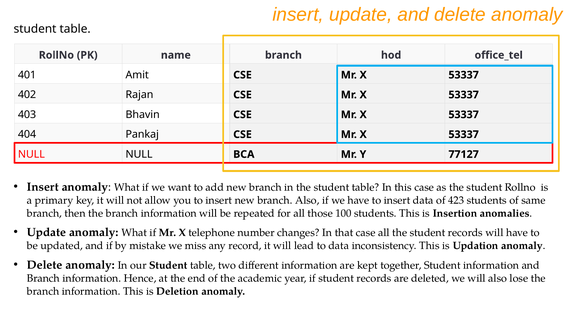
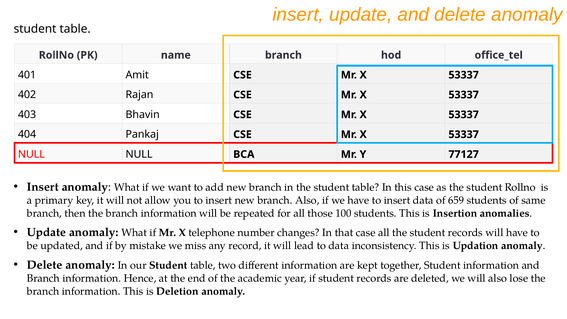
423: 423 -> 659
